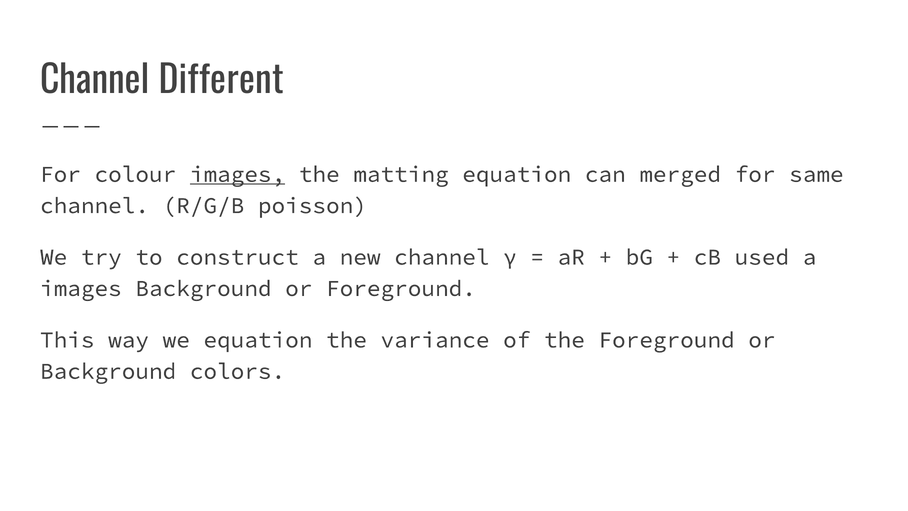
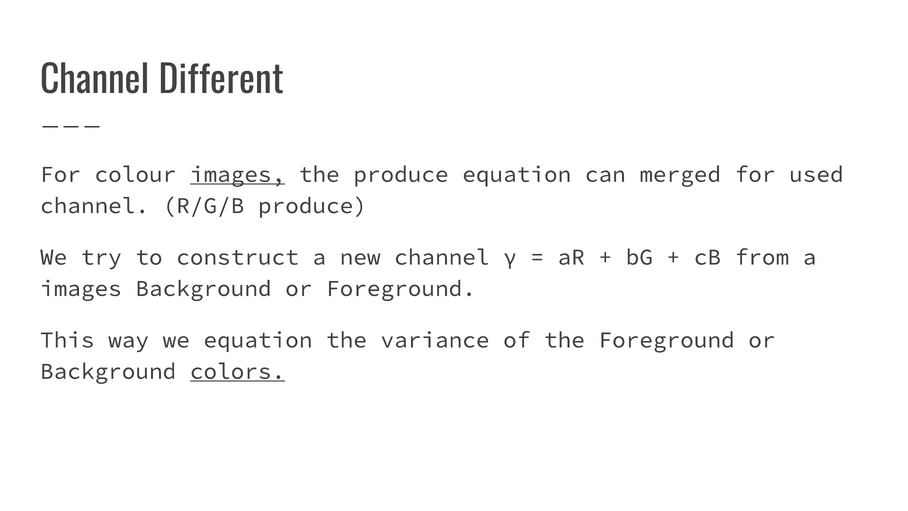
the matting: matting -> produce
same: same -> used
R/G/B poisson: poisson -> produce
used: used -> from
colors underline: none -> present
